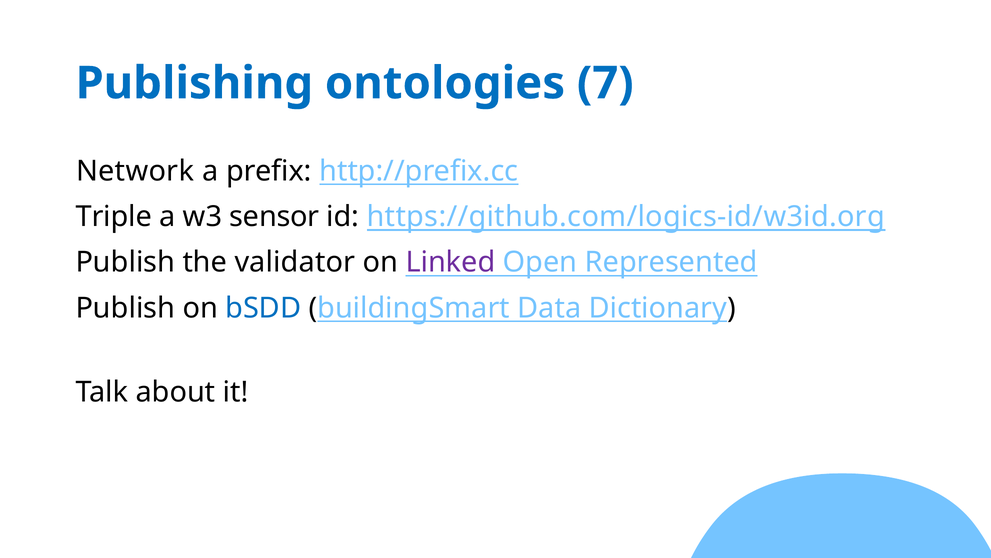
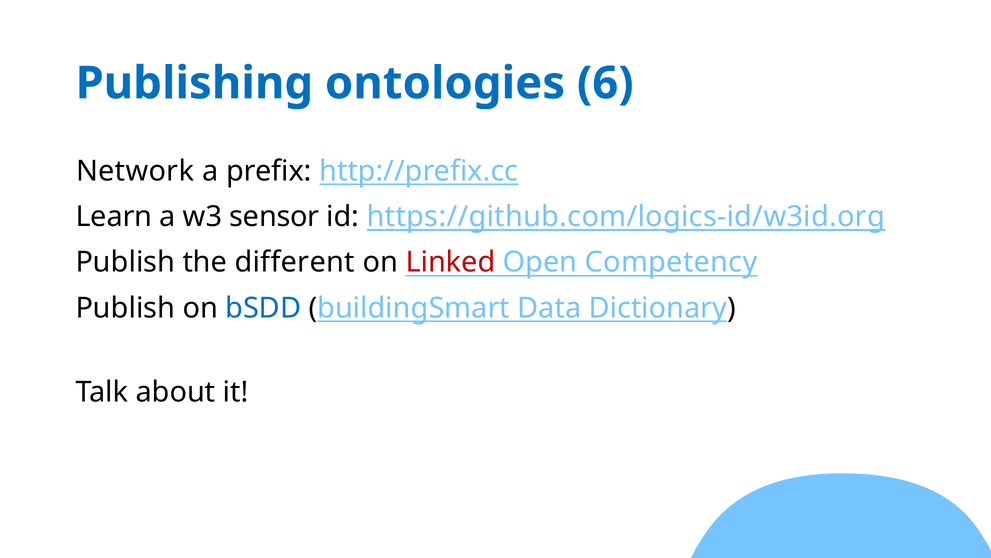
7: 7 -> 6
Triple: Triple -> Learn
validator: validator -> different
Linked colour: purple -> red
Represented: Represented -> Competency
